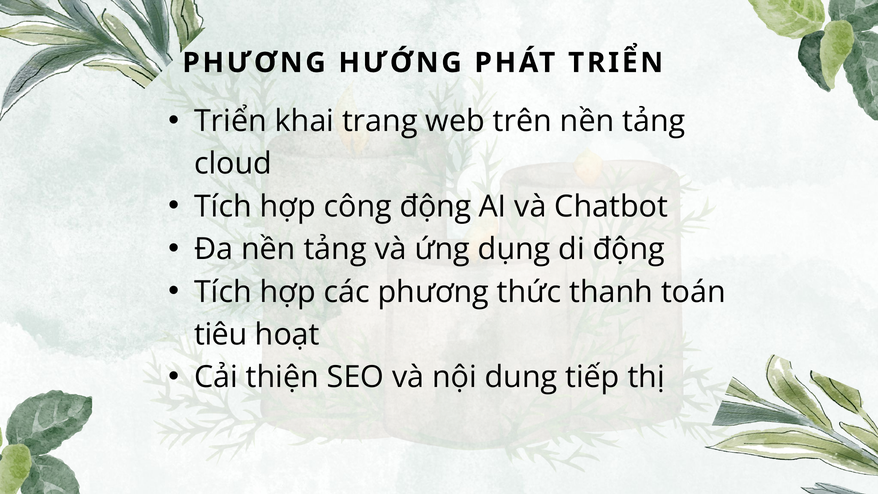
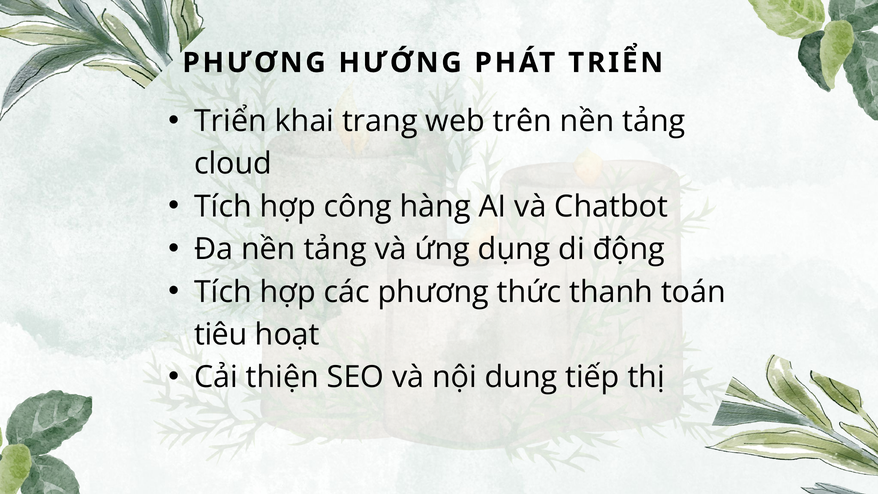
công động: động -> hàng
